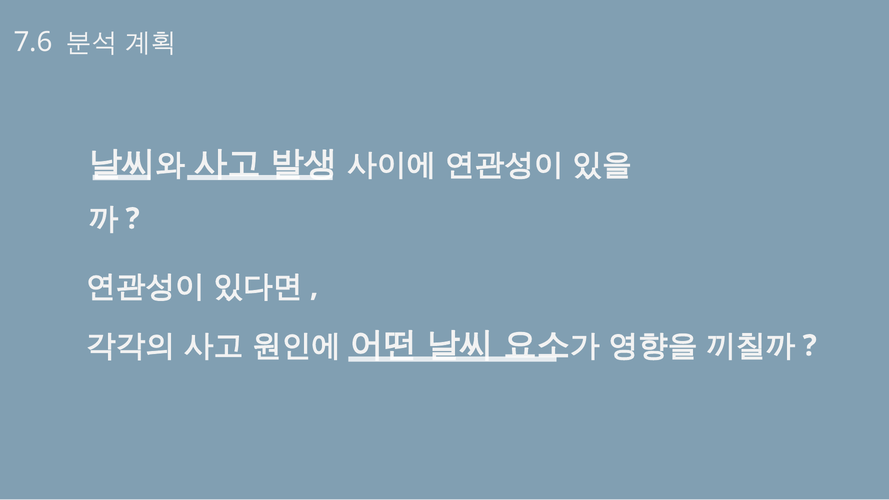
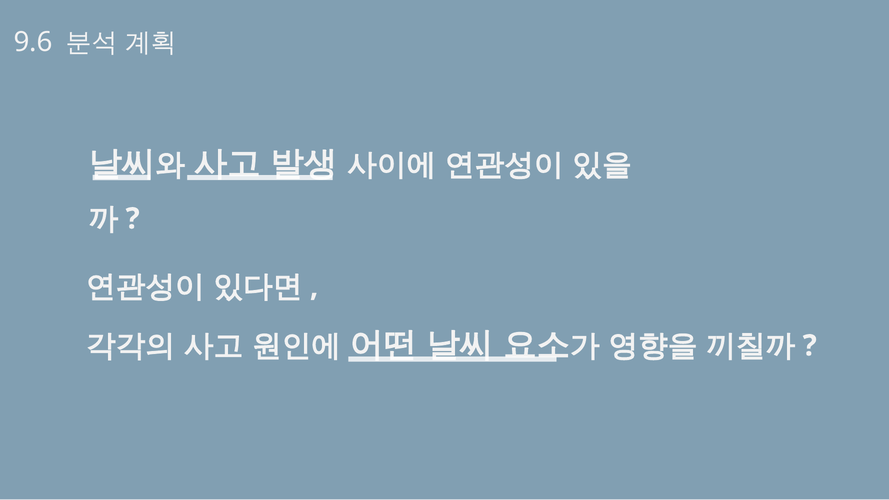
7.6: 7.6 -> 9.6
